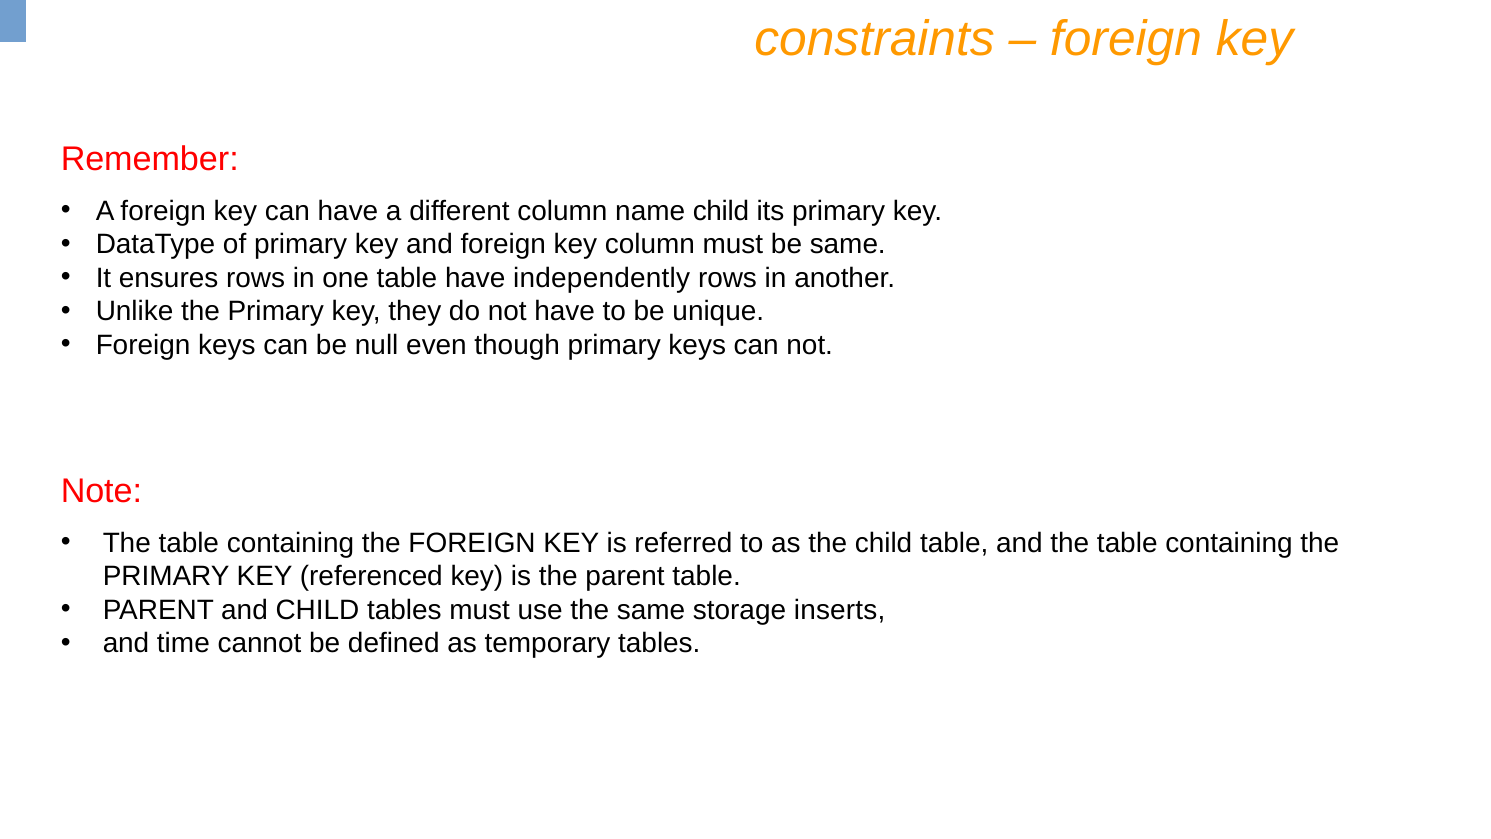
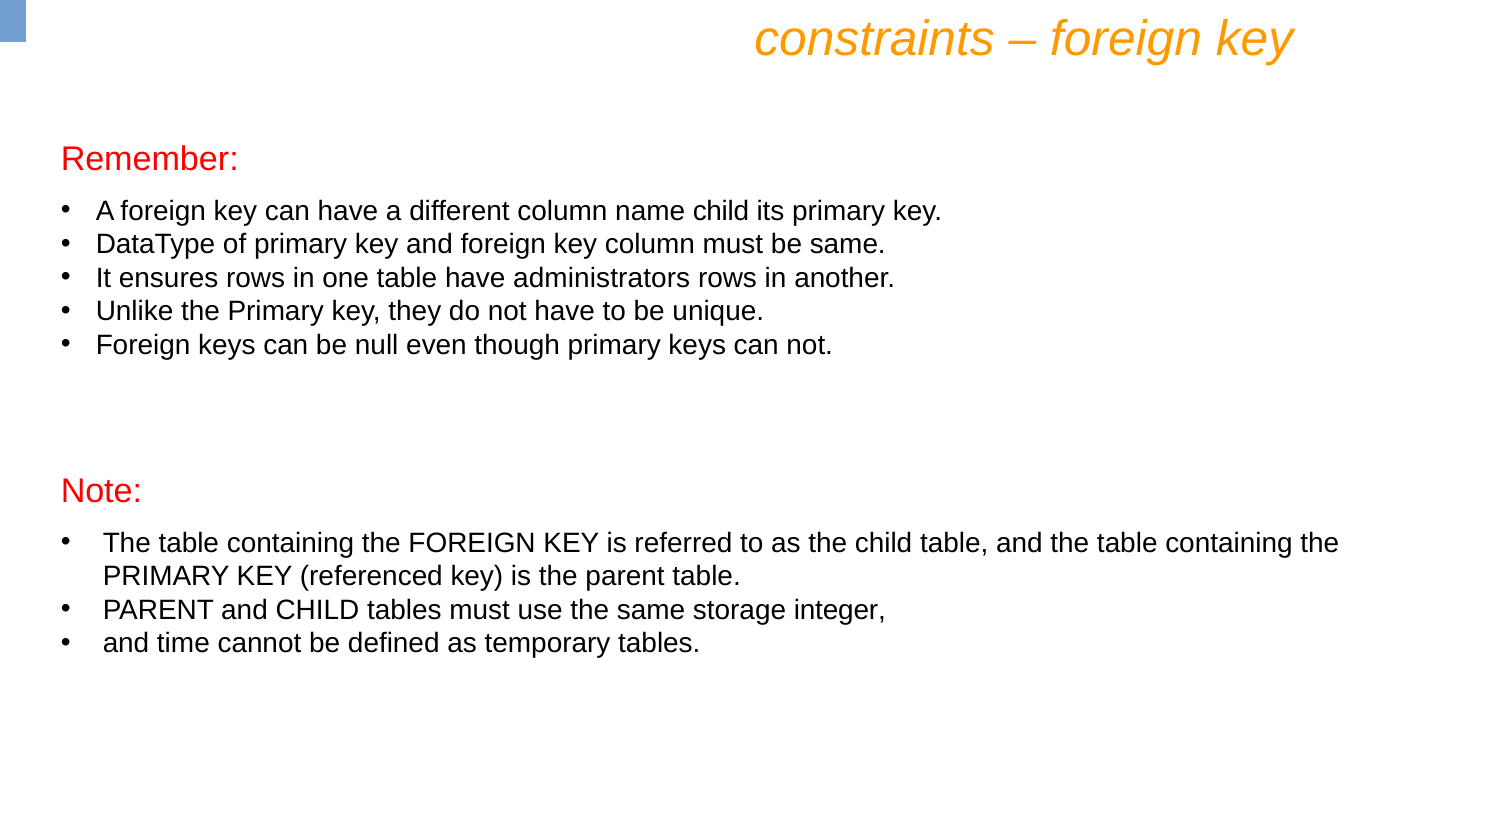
independently: independently -> administrators
inserts: inserts -> integer
